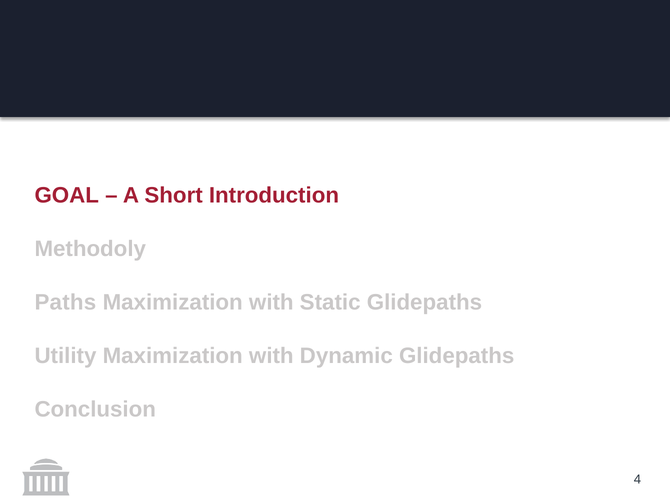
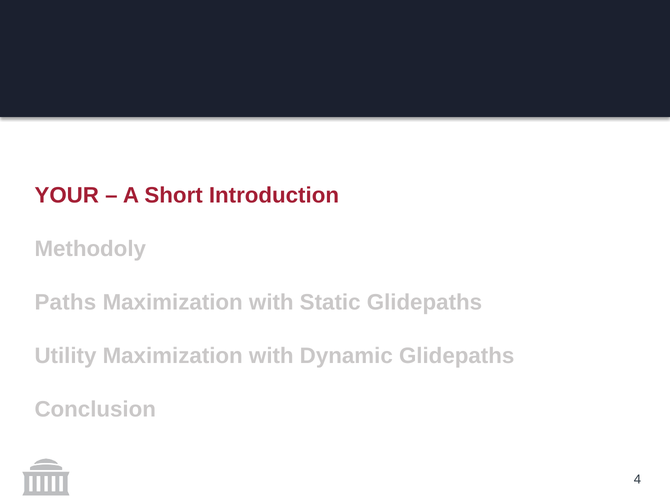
GOAL: GOAL -> YOUR
